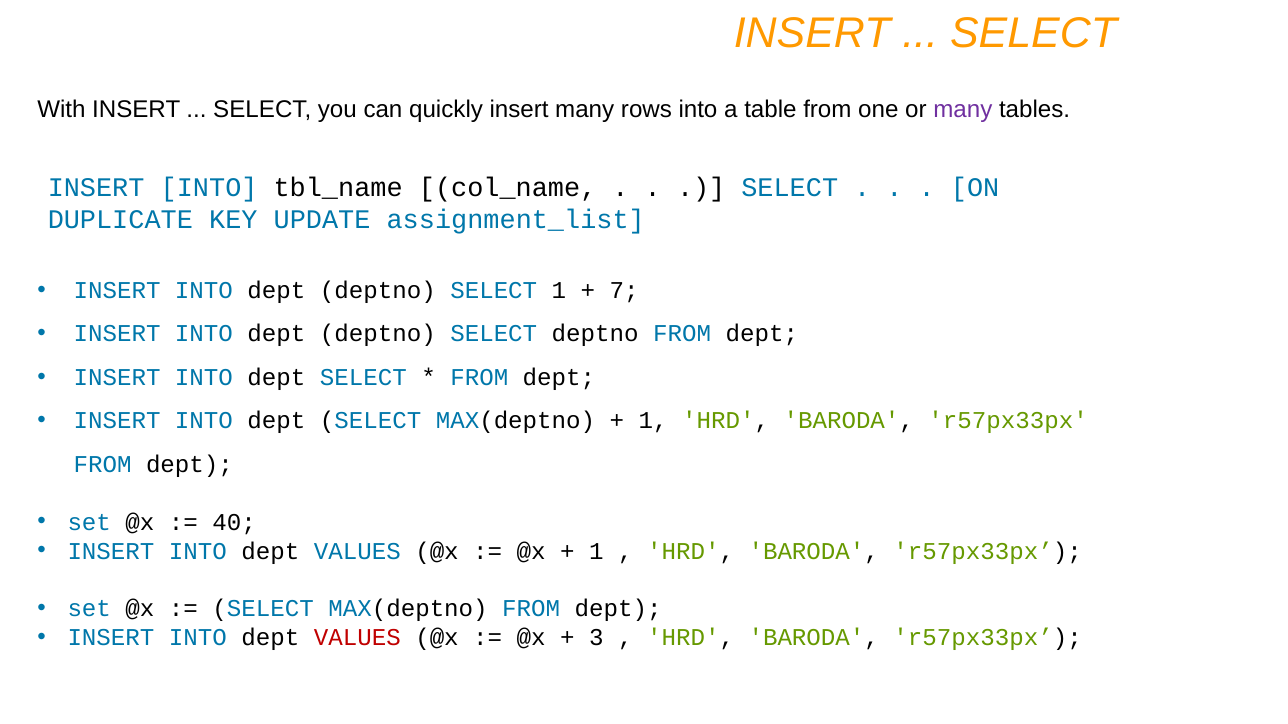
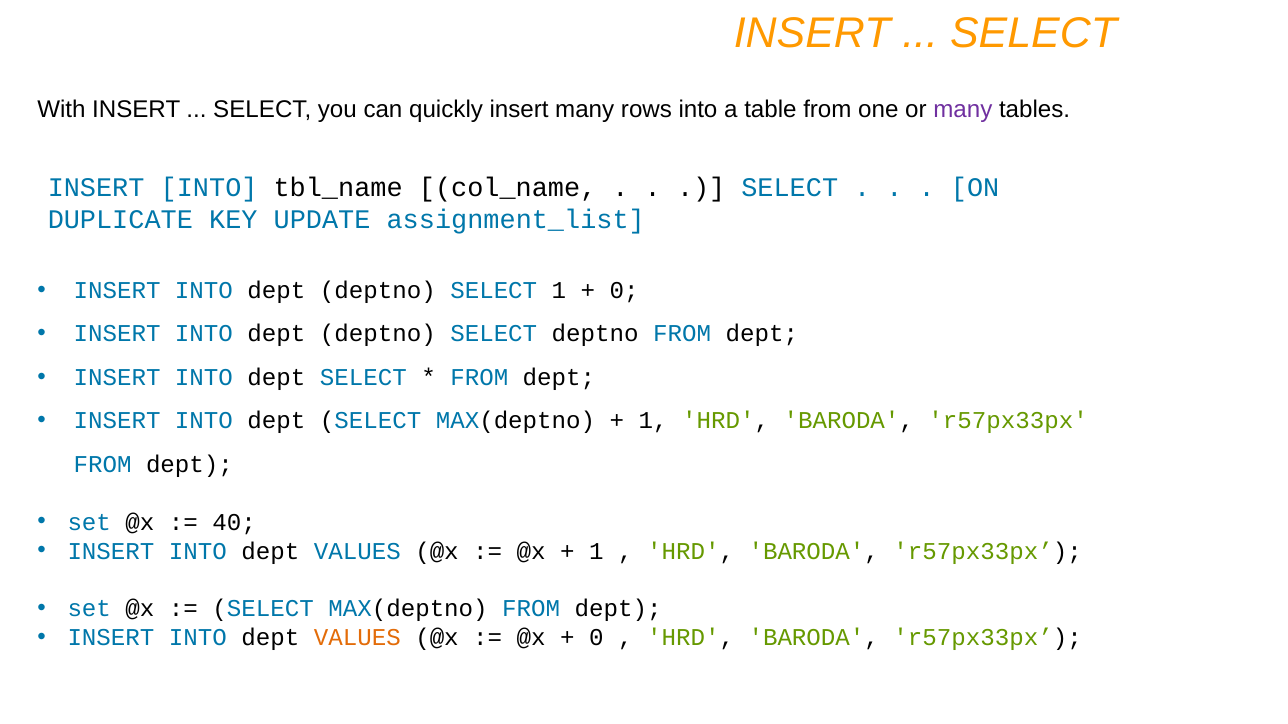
7 at (624, 291): 7 -> 0
VALUES at (357, 638) colour: red -> orange
3 at (596, 638): 3 -> 0
